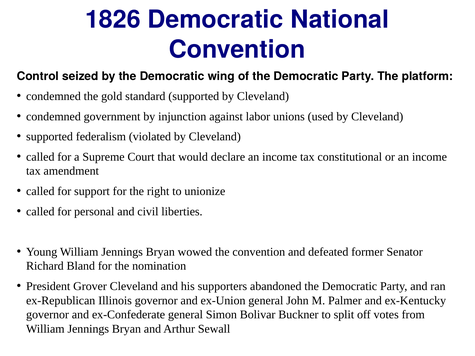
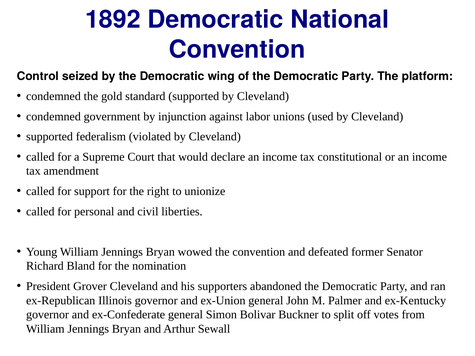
1826: 1826 -> 1892
